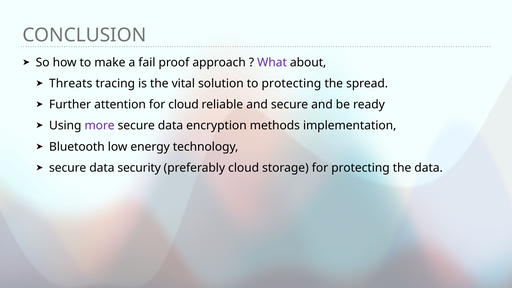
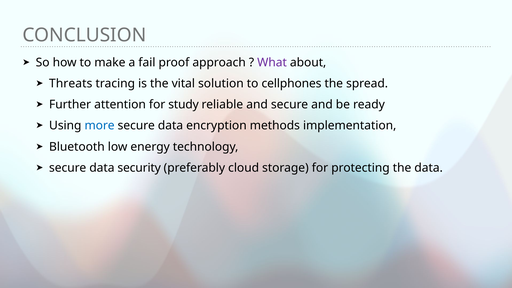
to protecting: protecting -> cellphones
for cloud: cloud -> study
more colour: purple -> blue
